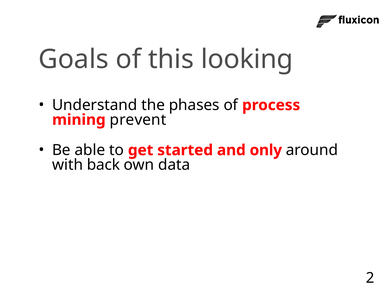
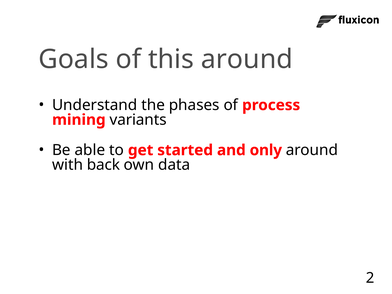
this looking: looking -> around
prevent: prevent -> variants
